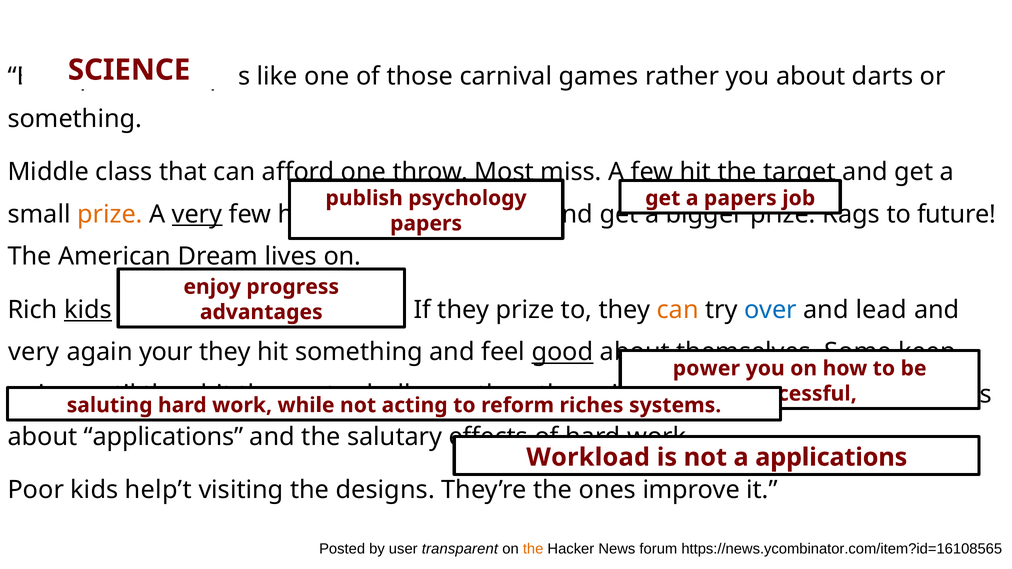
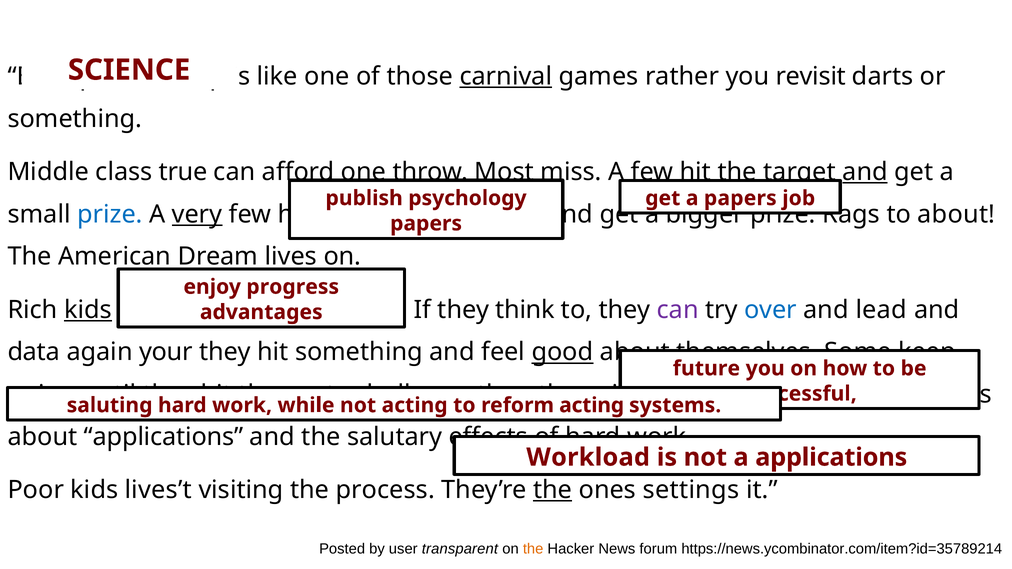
carnival underline: none -> present
you about: about -> revisit
that: that -> true
and at (865, 172) underline: none -> present
prize at (110, 214) colour: orange -> blue
to future: future -> about
they prize: prize -> think
can at (678, 310) colour: orange -> purple
very at (34, 352): very -> data
power: power -> future
riches at (591, 405): riches -> acting
help’t: help’t -> lives’t
designs: designs -> process
the at (553, 490) underline: none -> present
improve: improve -> settings
https://news.ycombinator.com/item?id=16108565: https://news.ycombinator.com/item?id=16108565 -> https://news.ycombinator.com/item?id=35789214
